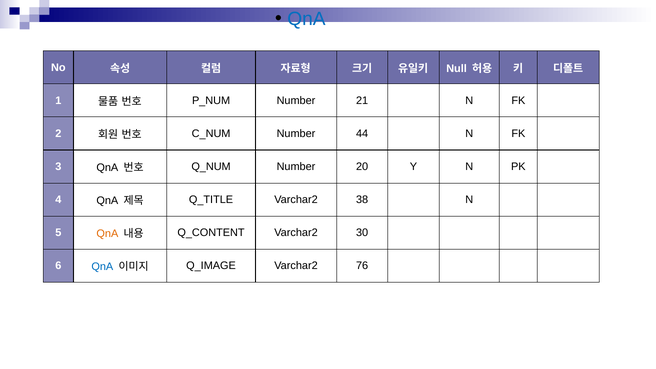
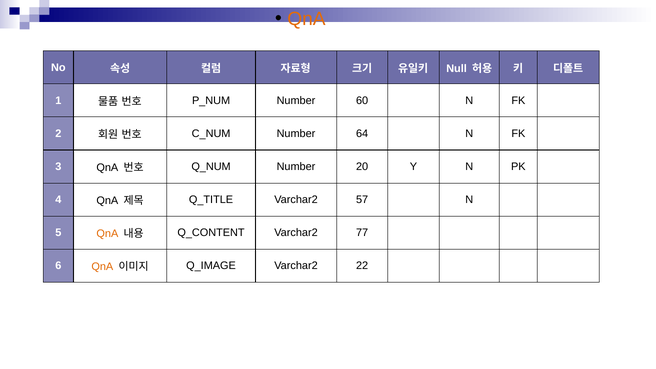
QnA at (306, 19) colour: blue -> orange
21: 21 -> 60
44: 44 -> 64
38: 38 -> 57
30: 30 -> 77
QnA at (102, 267) colour: blue -> orange
76: 76 -> 22
